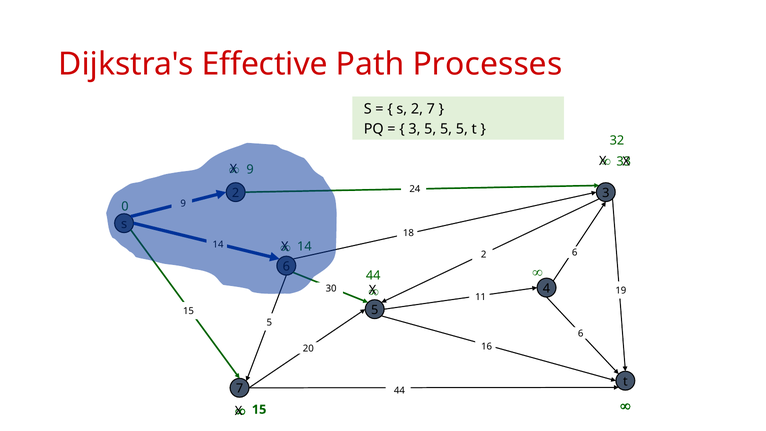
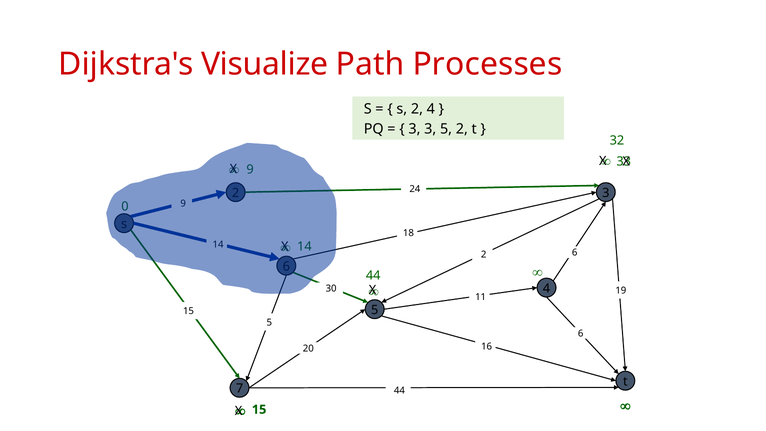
Effective: Effective -> Visualize
2 7: 7 -> 4
3 5: 5 -> 3
5 at (462, 129): 5 -> 2
